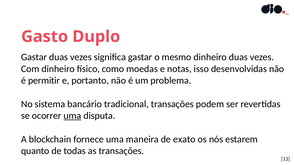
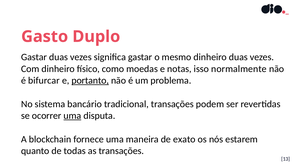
desenvolvidas: desenvolvidas -> normalmente
permitir: permitir -> bifurcar
portanto underline: none -> present
